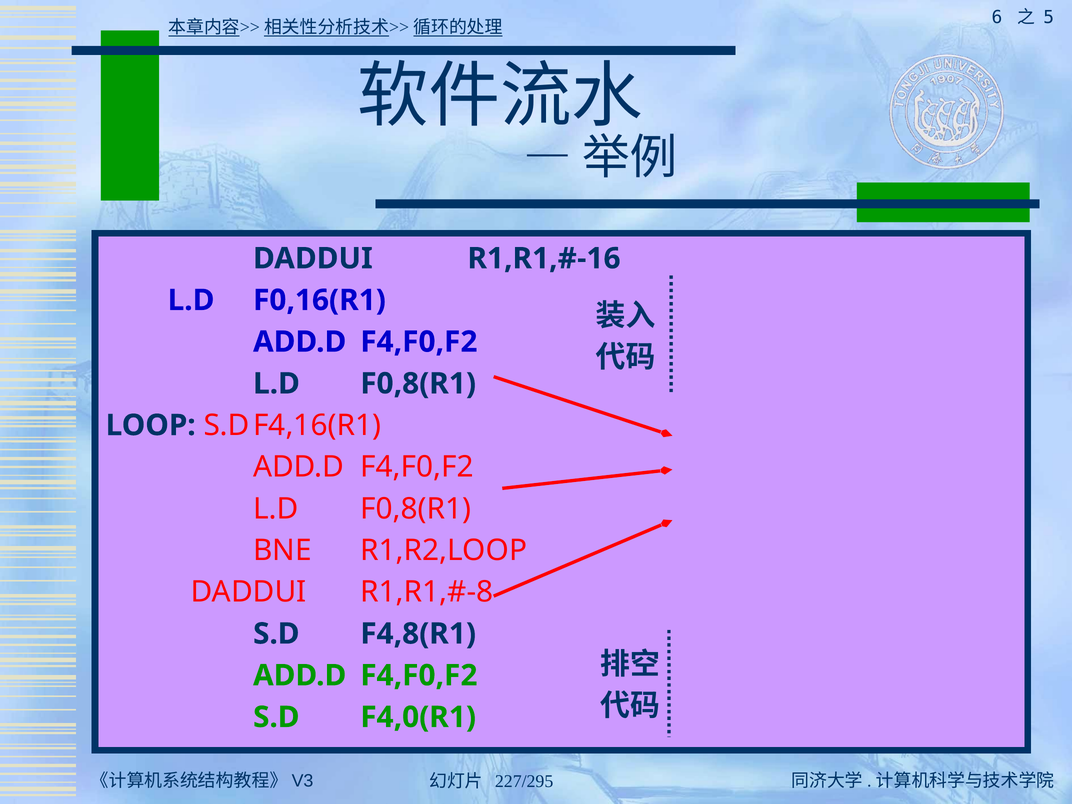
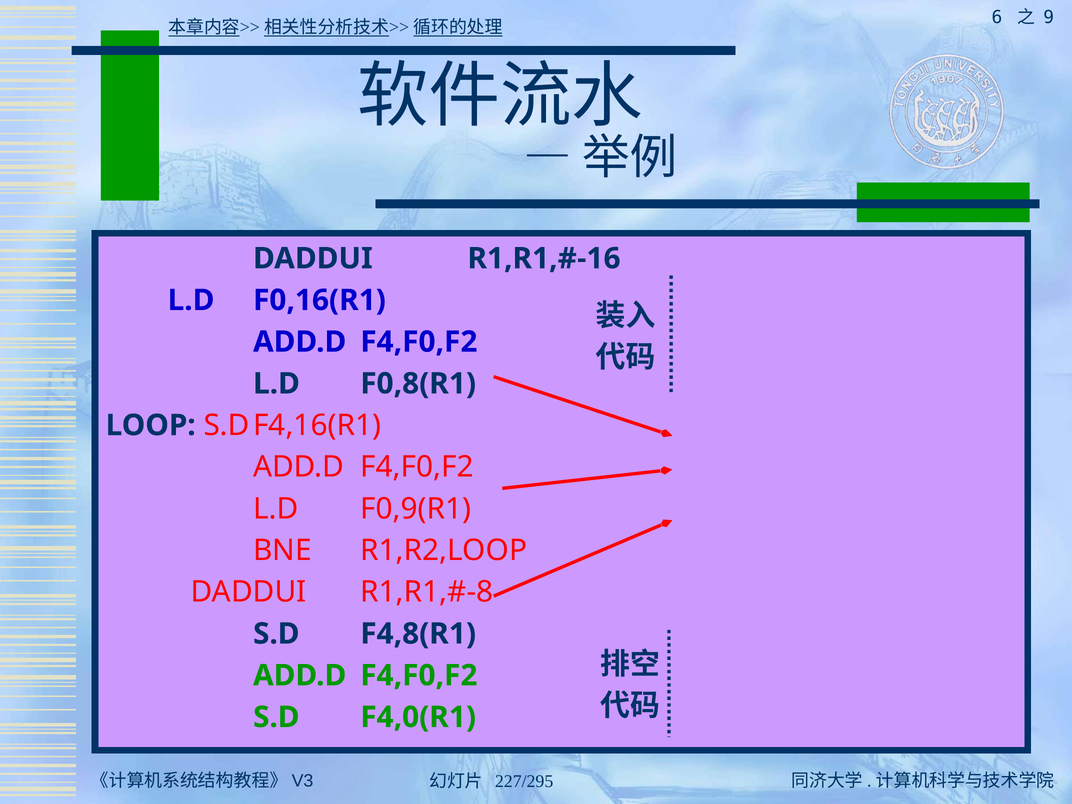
5: 5 -> 9
F0,8(R1 at (416, 509): F0,8(R1 -> F0,9(R1
